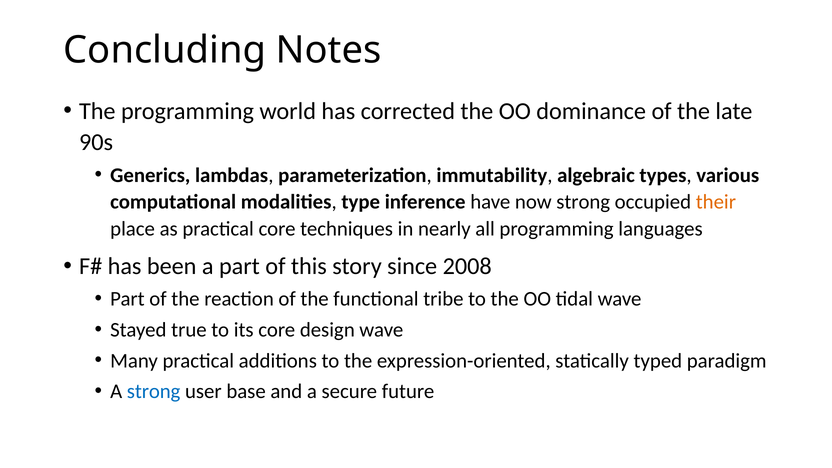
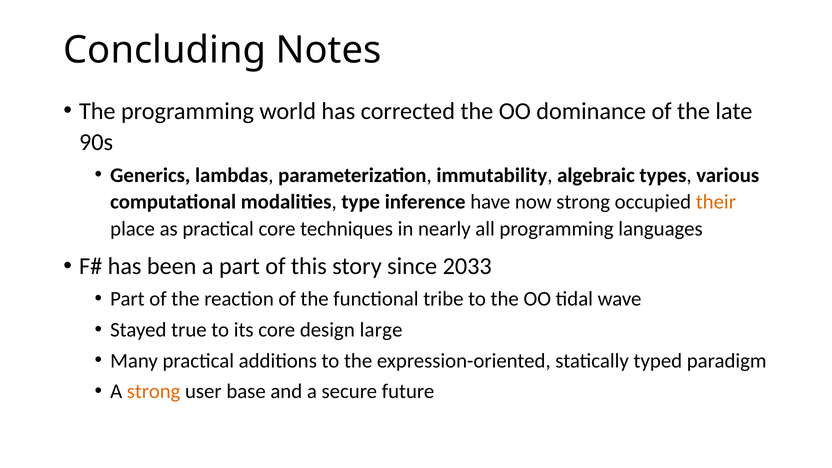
2008: 2008 -> 2033
design wave: wave -> large
strong at (154, 392) colour: blue -> orange
